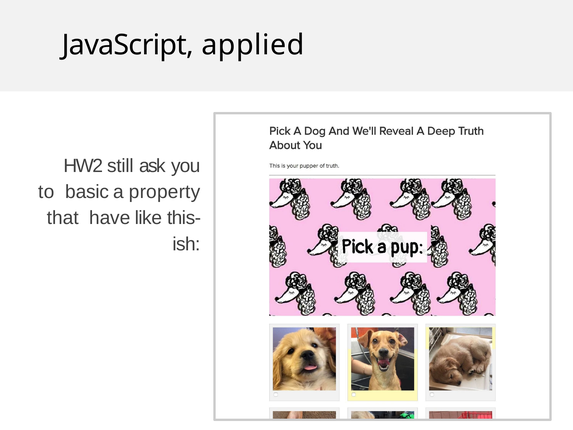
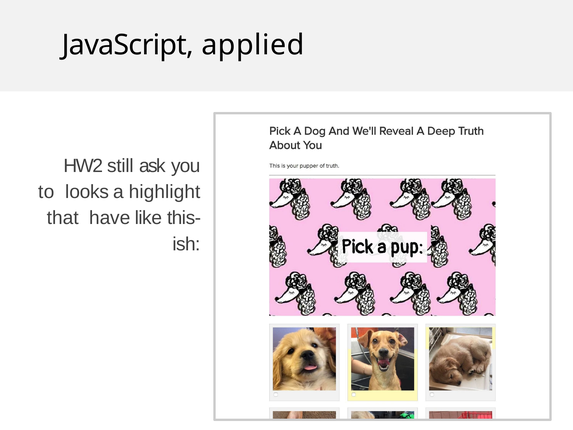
basic: basic -> looks
property: property -> highlight
